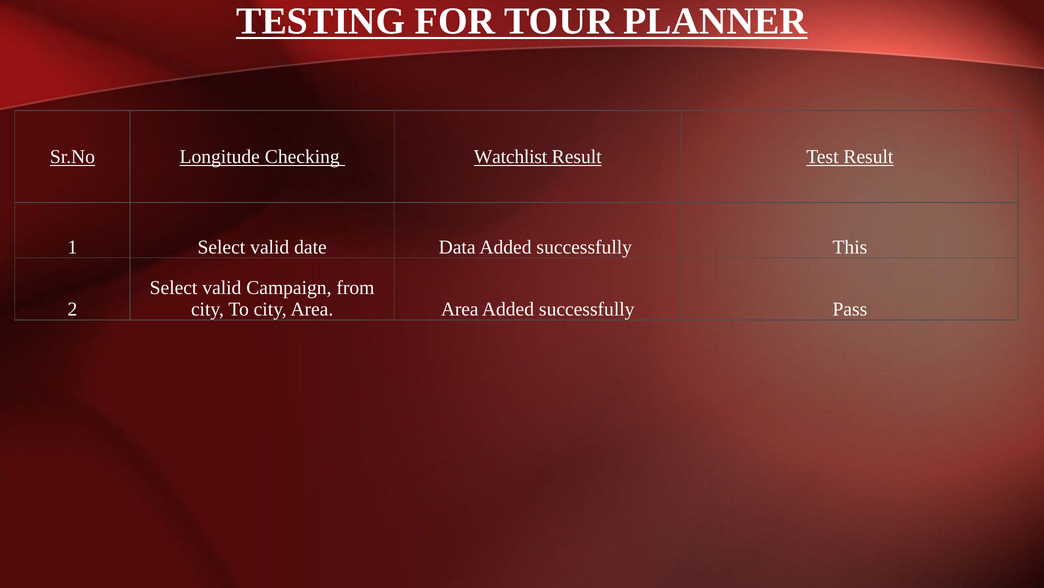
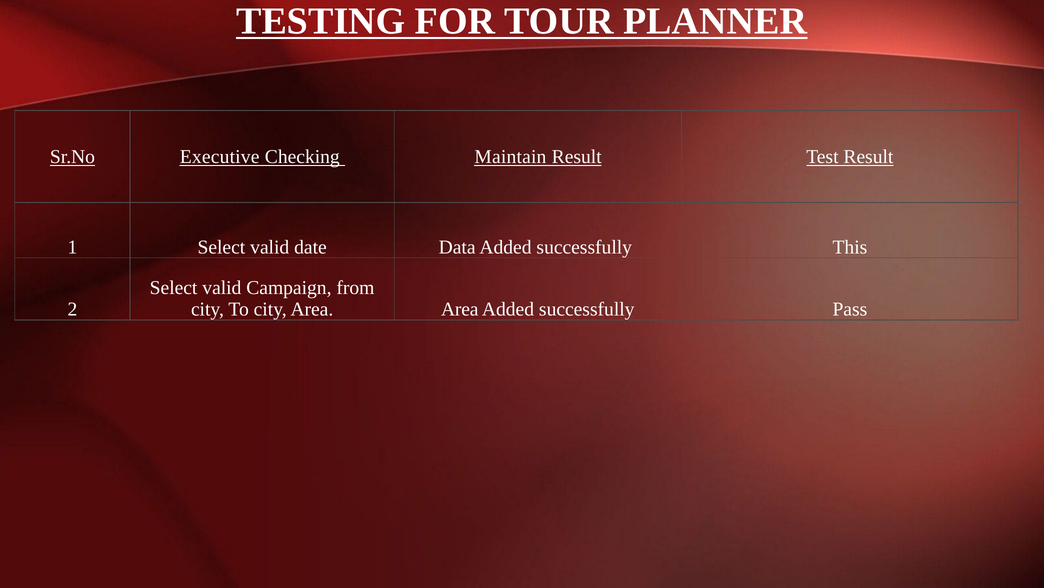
Longitude: Longitude -> Executive
Watchlist: Watchlist -> Maintain
